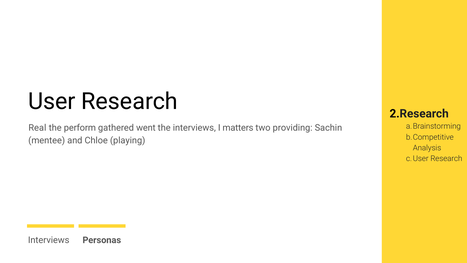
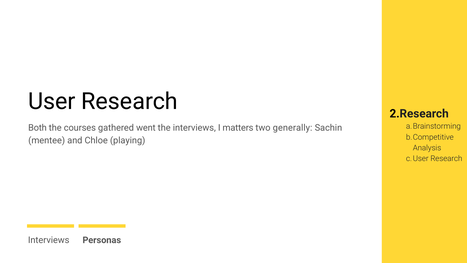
Real: Real -> Both
perform: perform -> courses
providing: providing -> generally
